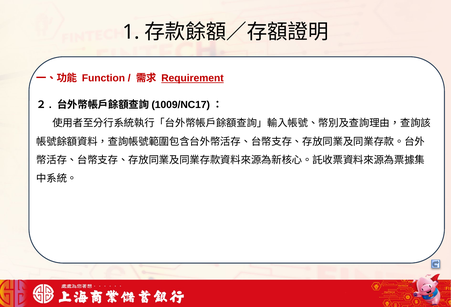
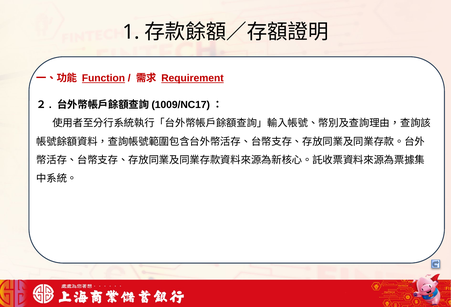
Function underline: none -> present
